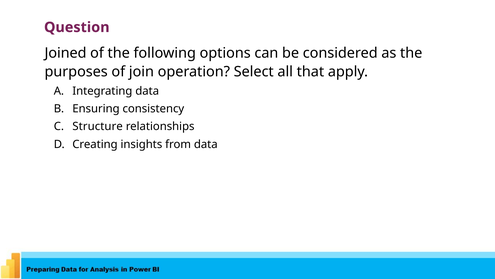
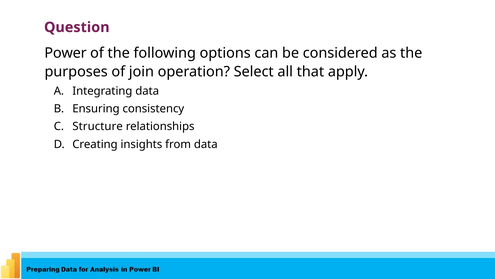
Joined: Joined -> Power
